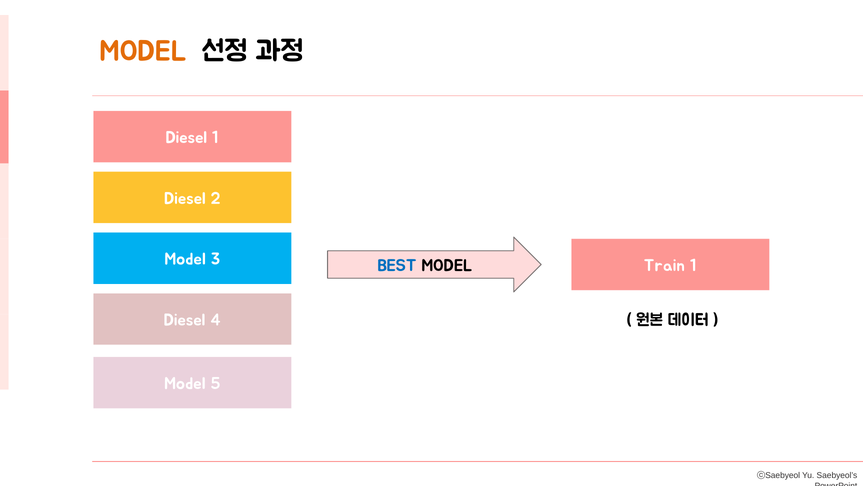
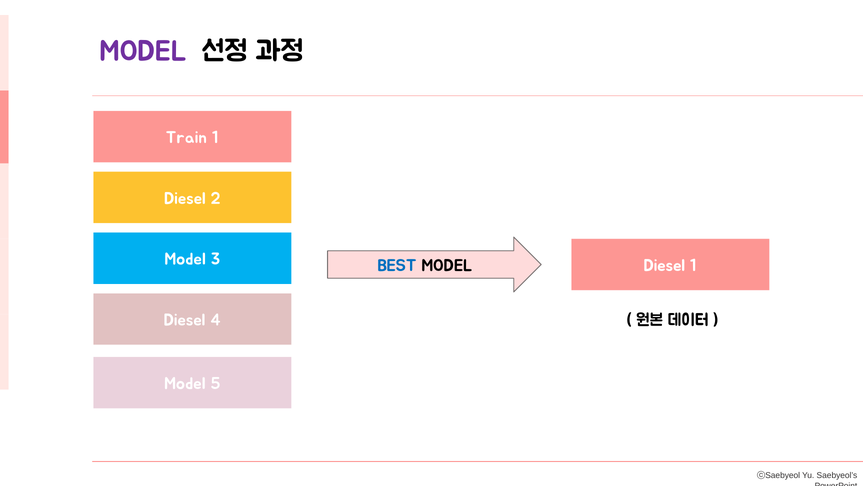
MODEL at (143, 51) colour: orange -> purple
Diesel at (186, 138): Diesel -> Train
MODEL Train: Train -> Diesel
